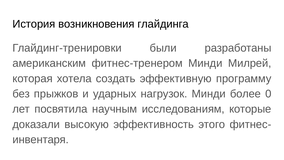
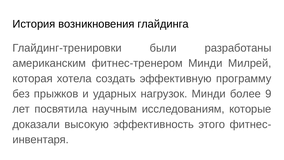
0: 0 -> 9
